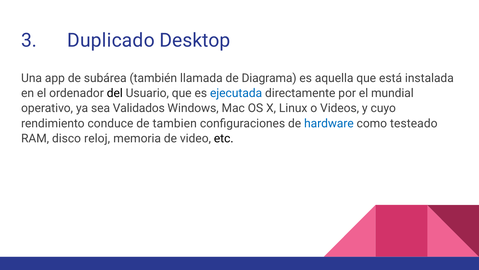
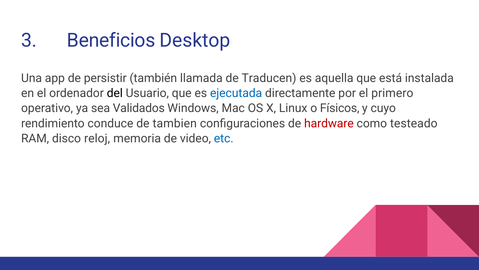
Duplicado: Duplicado -> Beneficios
subárea: subárea -> persistir
Diagrama: Diagrama -> Traducen
mundial: mundial -> primero
Videos: Videos -> Físicos
hardware colour: blue -> red
etc colour: black -> blue
